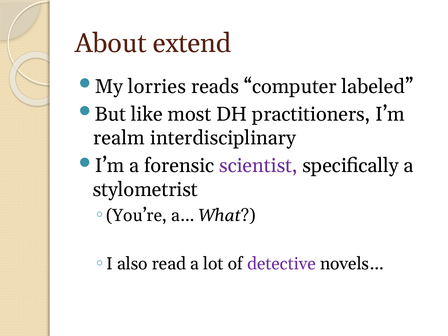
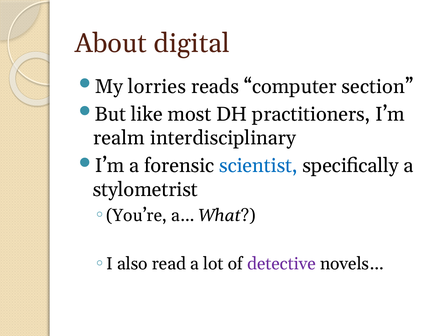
extend: extend -> digital
labeled: labeled -> section
scientist colour: purple -> blue
